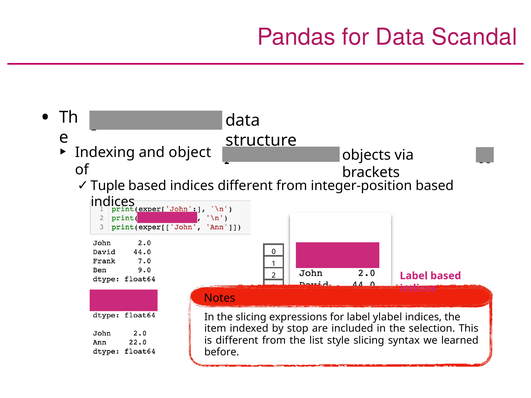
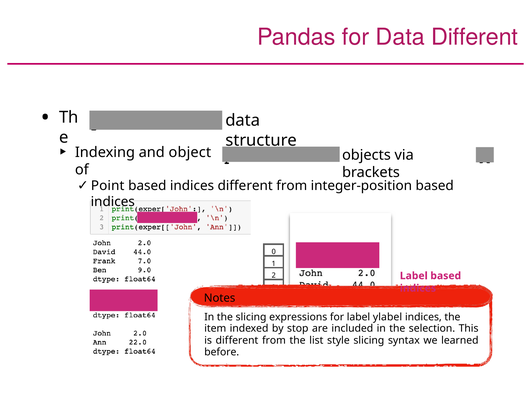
Data Scandal: Scandal -> Different
Tuple: Tuple -> Point
